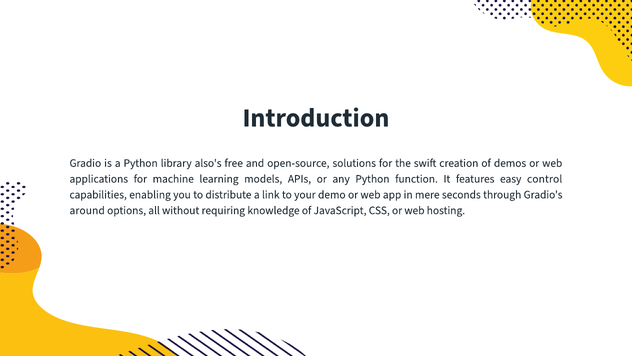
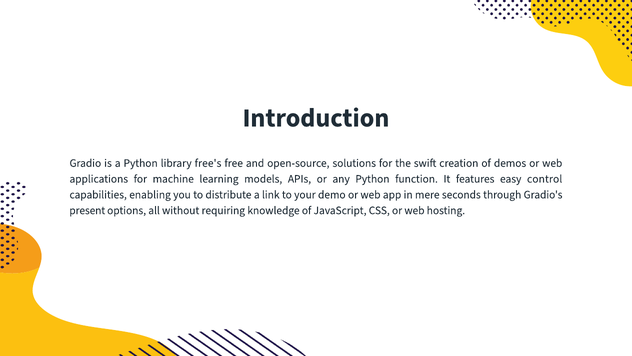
also's: also's -> free's
around: around -> present
